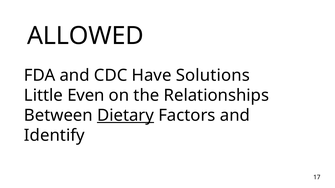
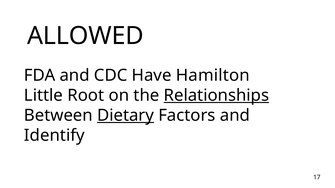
Solutions: Solutions -> Hamilton
Even: Even -> Root
Relationships underline: none -> present
